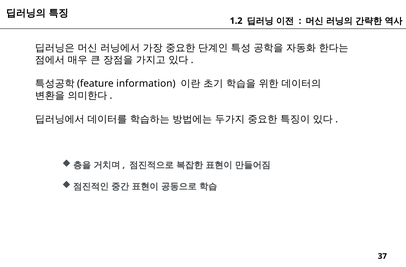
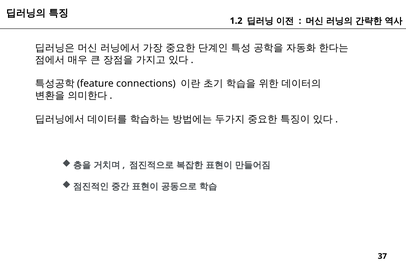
information: information -> connections
